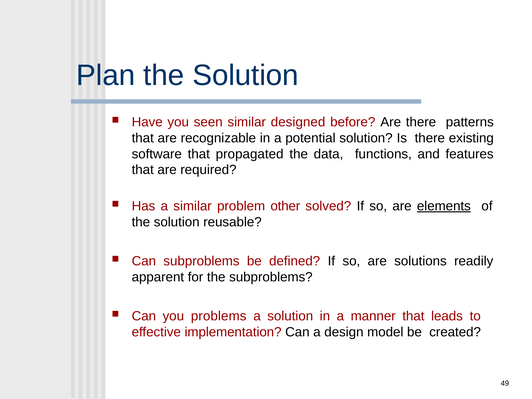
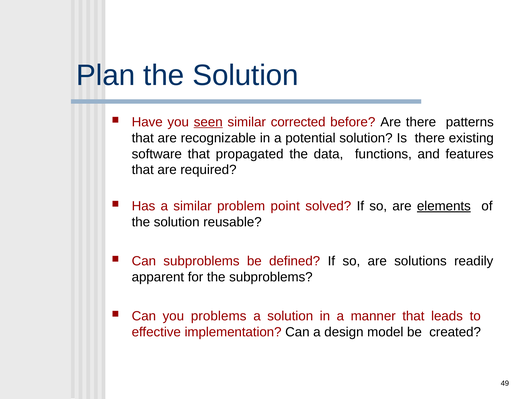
seen underline: none -> present
designed: designed -> corrected
other: other -> point
